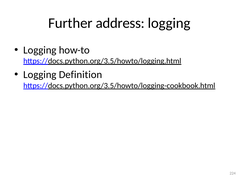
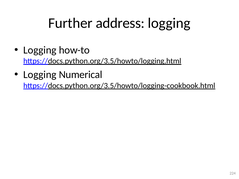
Definition: Definition -> Numerical
